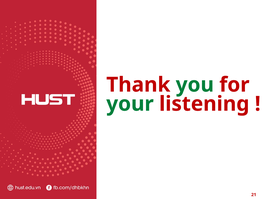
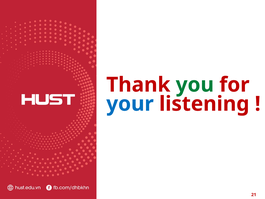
your colour: green -> blue
